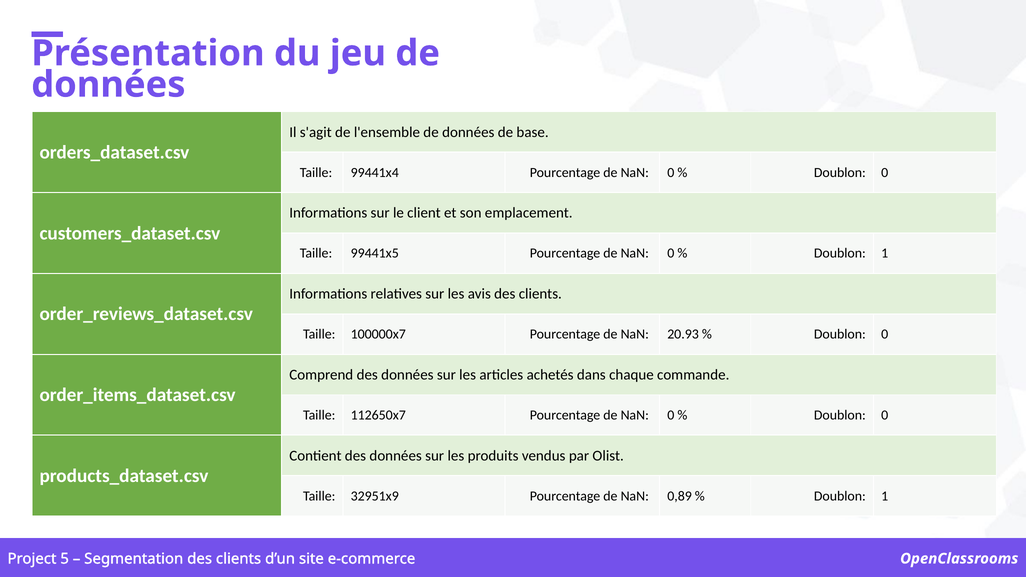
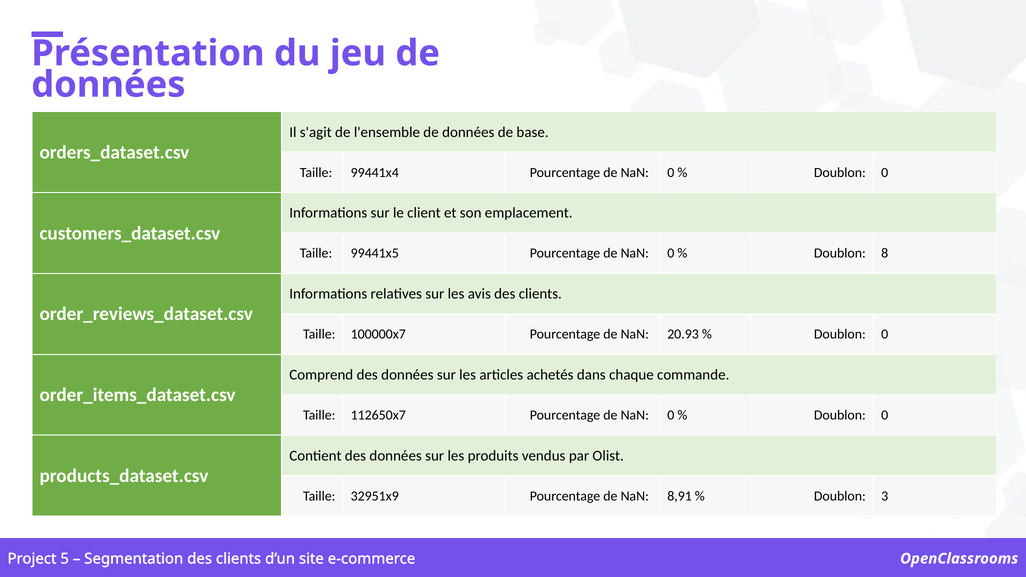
1 at (885, 253): 1 -> 8
0,89: 0,89 -> 8,91
1 at (885, 496): 1 -> 3
